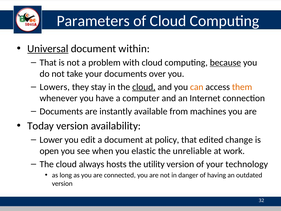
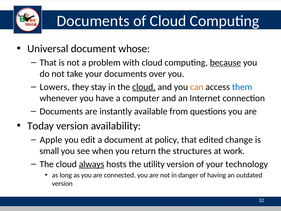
Parameters at (93, 21): Parameters -> Documents
Universal underline: present -> none
within: within -> whose
them colour: orange -> blue
machines: machines -> questions
Lower: Lower -> Apple
open: open -> small
elastic: elastic -> return
unreliable: unreliable -> structures
always underline: none -> present
